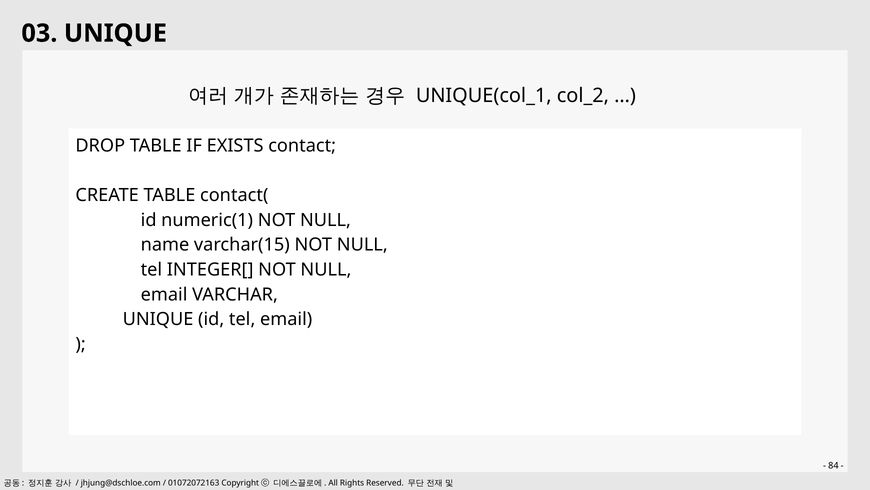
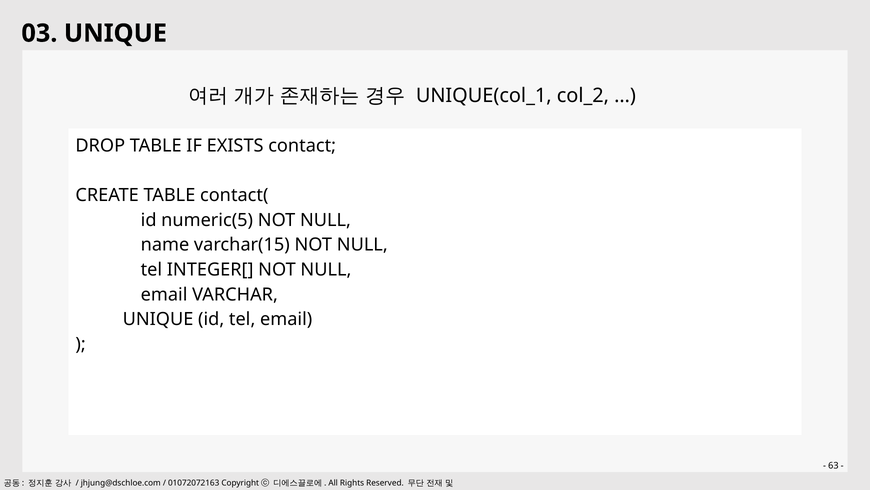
numeric(1: numeric(1 -> numeric(5
84: 84 -> 63
